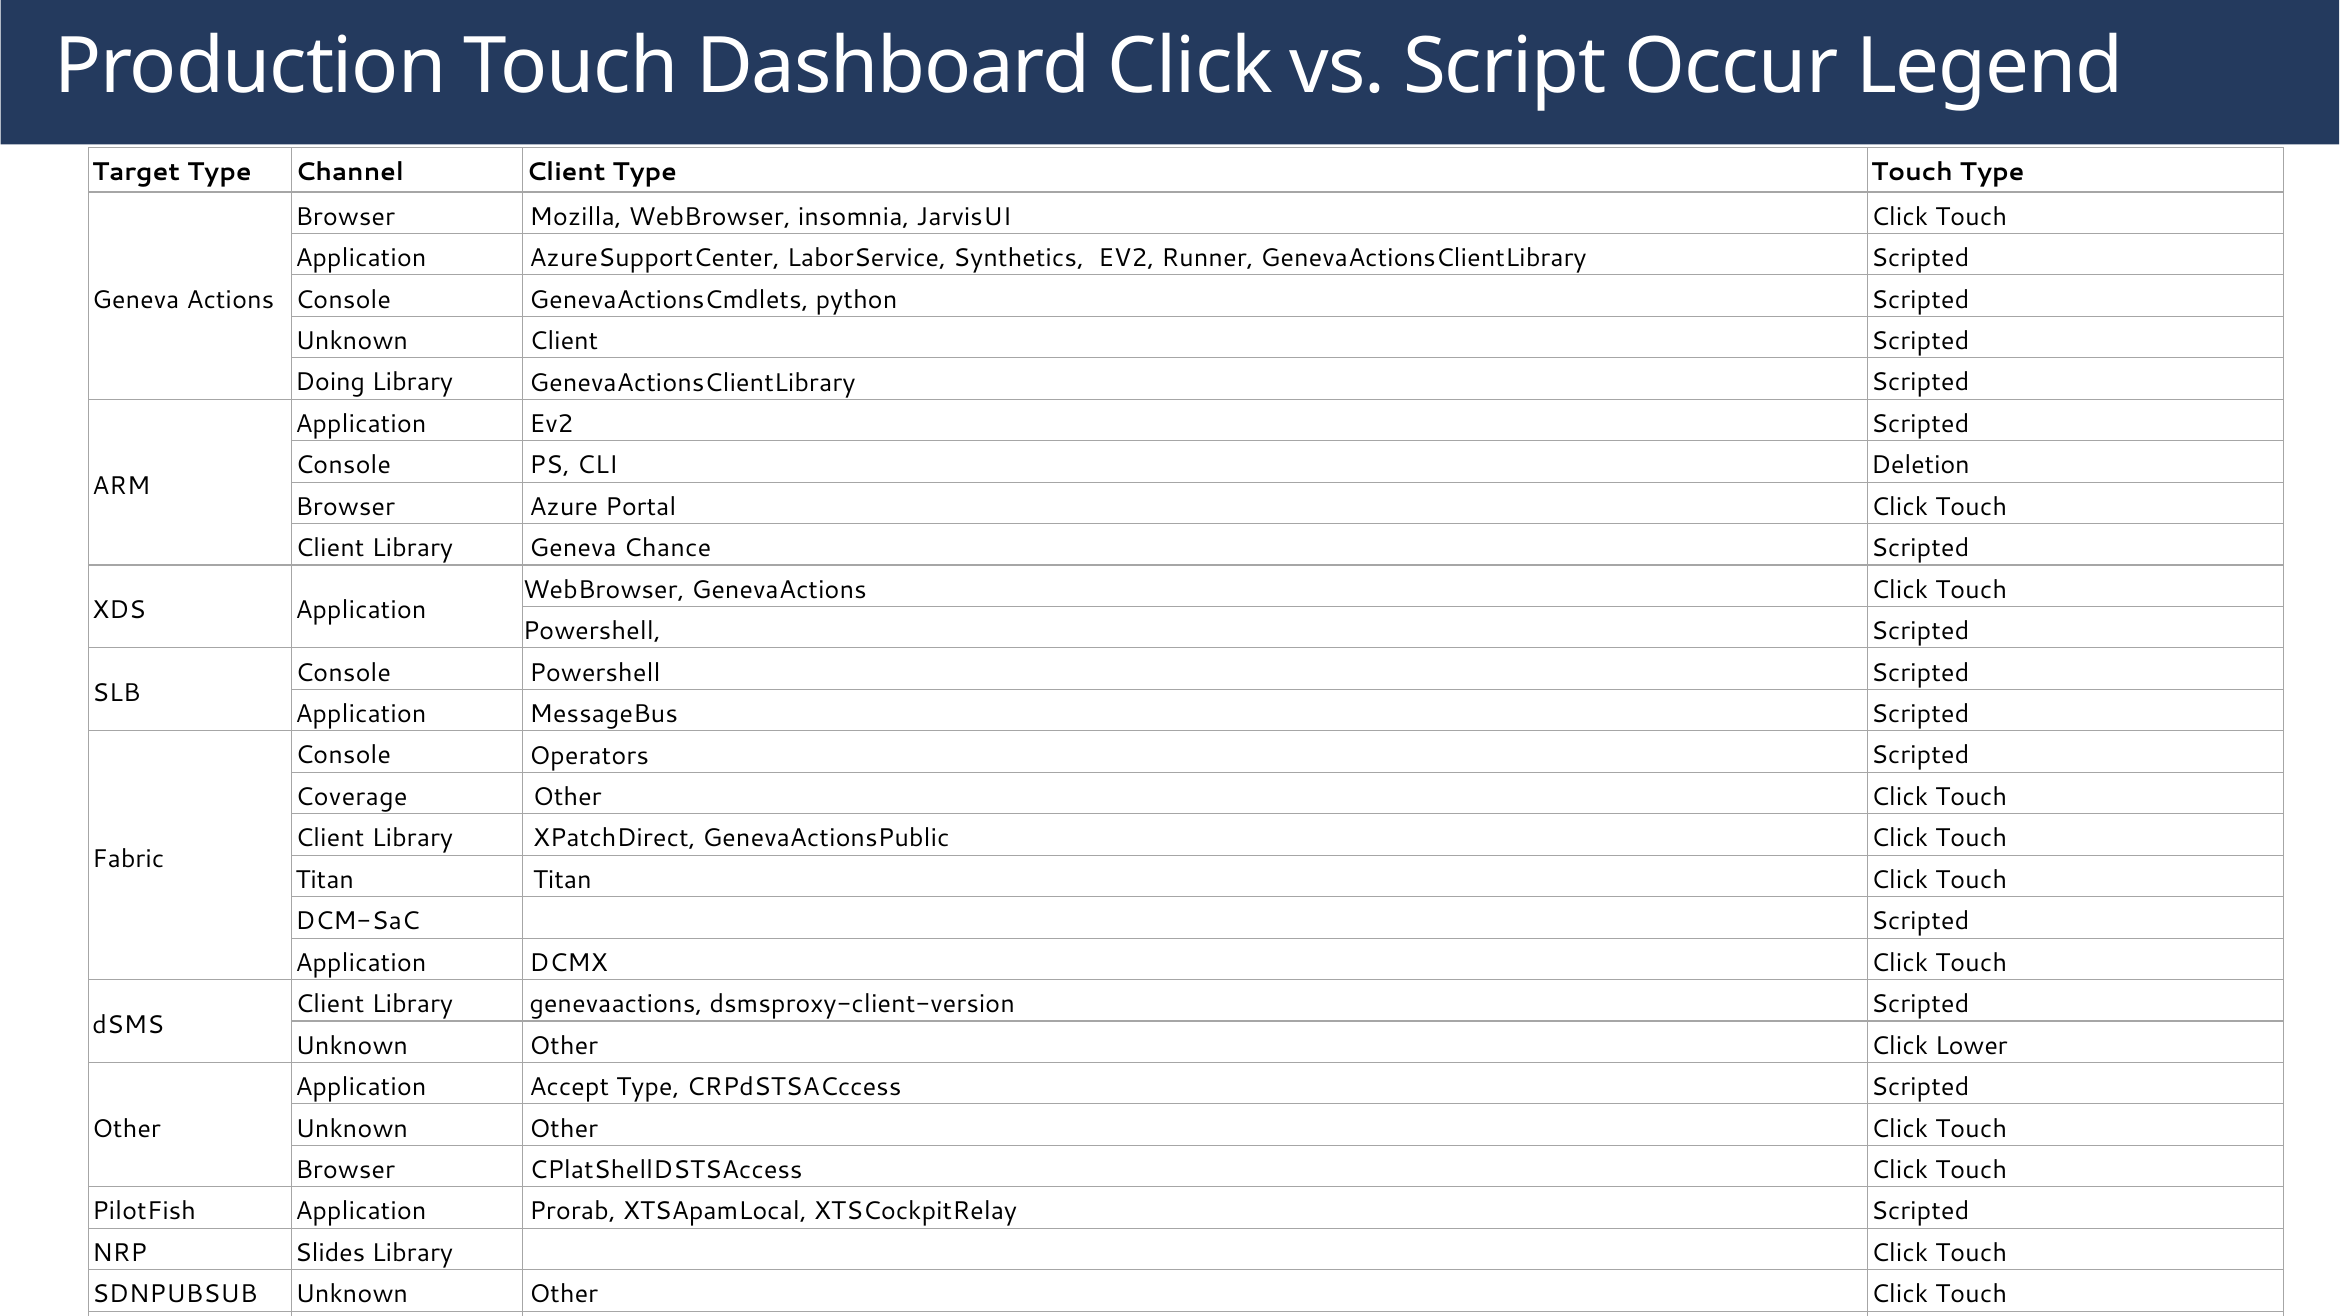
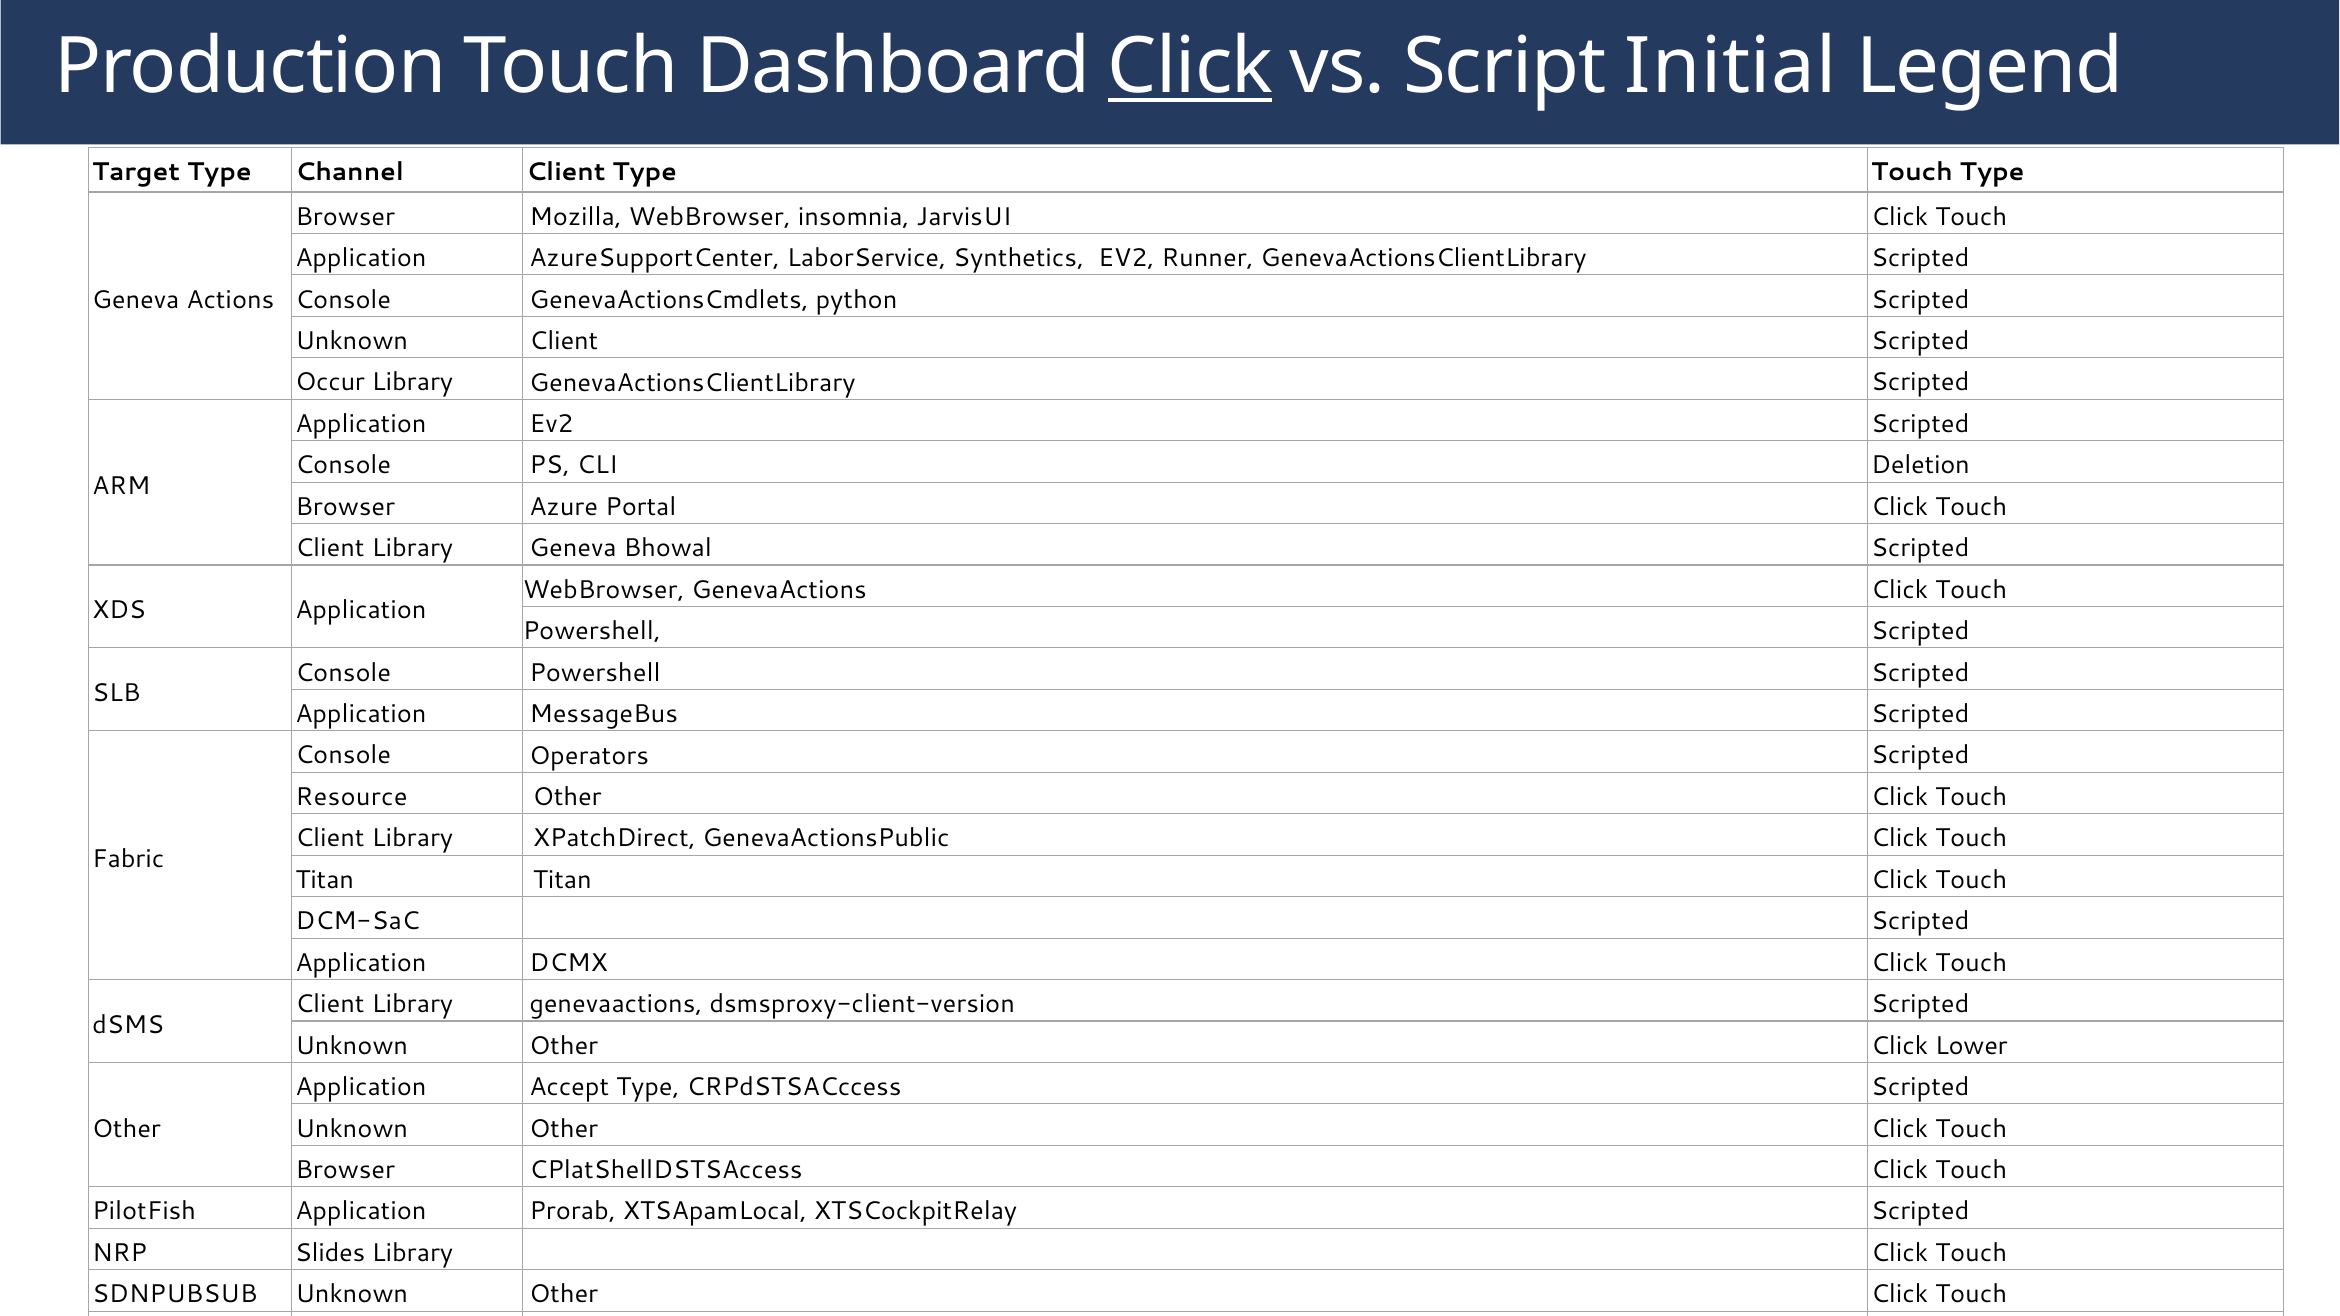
Click at (1191, 66) underline: none -> present
Occur: Occur -> Initial
Doing: Doing -> Occur
Chance: Chance -> Bhowal
Coverage: Coverage -> Resource
